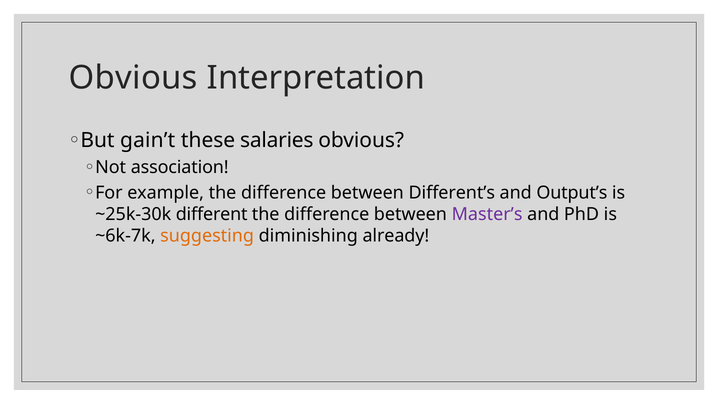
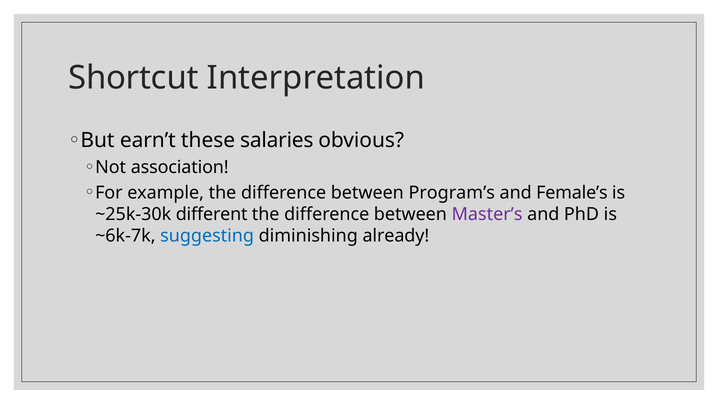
Obvious at (133, 78): Obvious -> Shortcut
gain’t: gain’t -> earn’t
Different’s: Different’s -> Program’s
Output’s: Output’s -> Female’s
suggesting colour: orange -> blue
